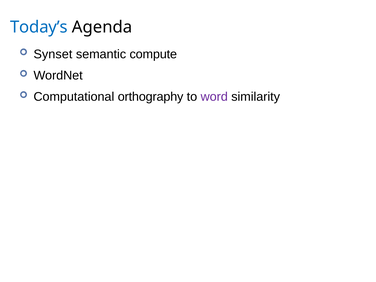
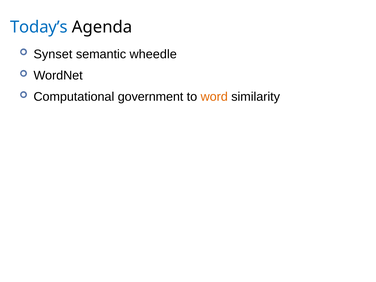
compute: compute -> wheedle
orthography: orthography -> government
word colour: purple -> orange
